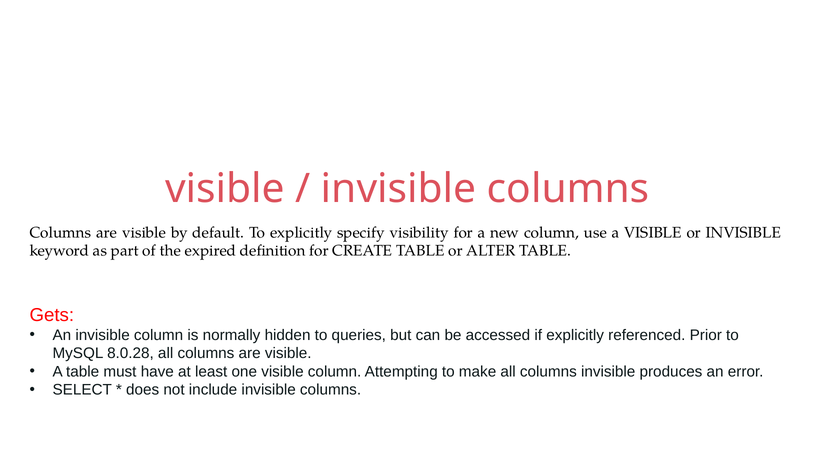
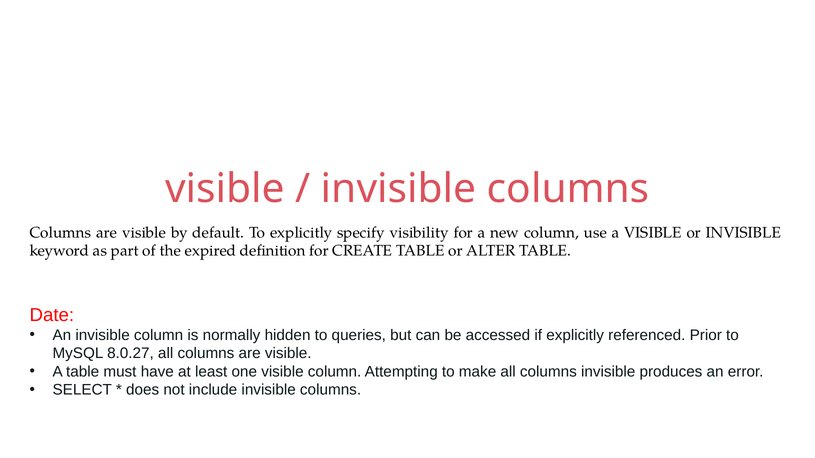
Gets: Gets -> Date
8.0.28: 8.0.28 -> 8.0.27
